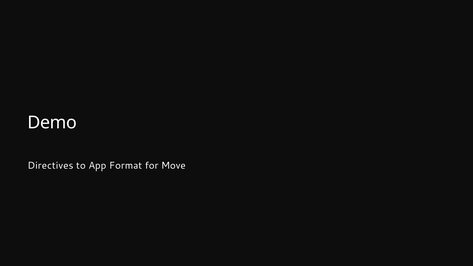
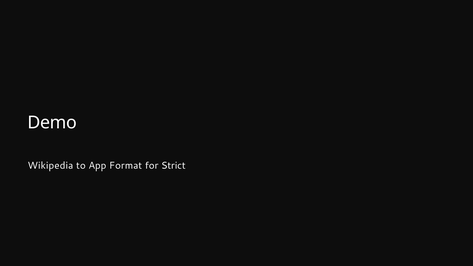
Directives: Directives -> Wikipedia
Move: Move -> Strict
